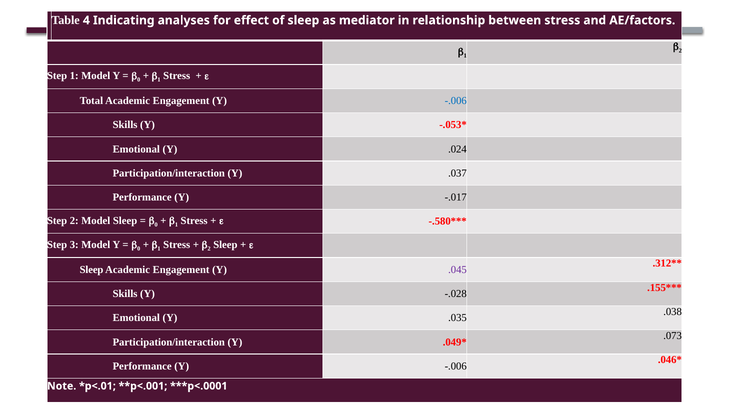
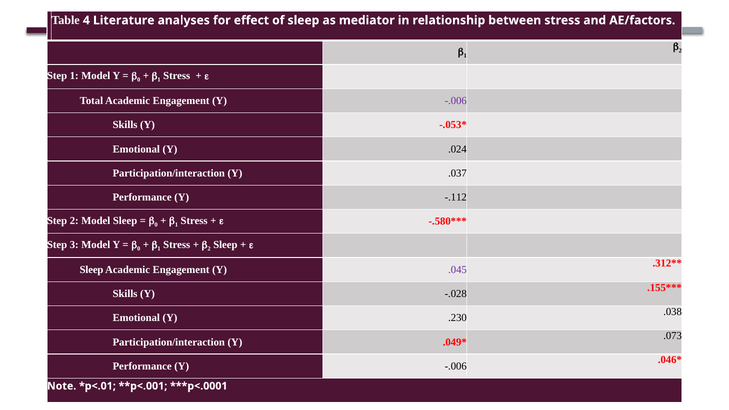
Indicating: Indicating -> Literature
-.006 at (456, 101) colour: blue -> purple
-.017: -.017 -> -.112
.035: .035 -> .230
